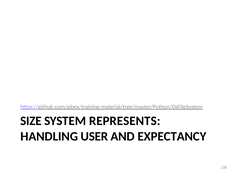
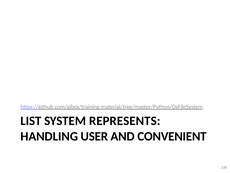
SIZE: SIZE -> LIST
EXPECTANCY: EXPECTANCY -> CONVENIENT
